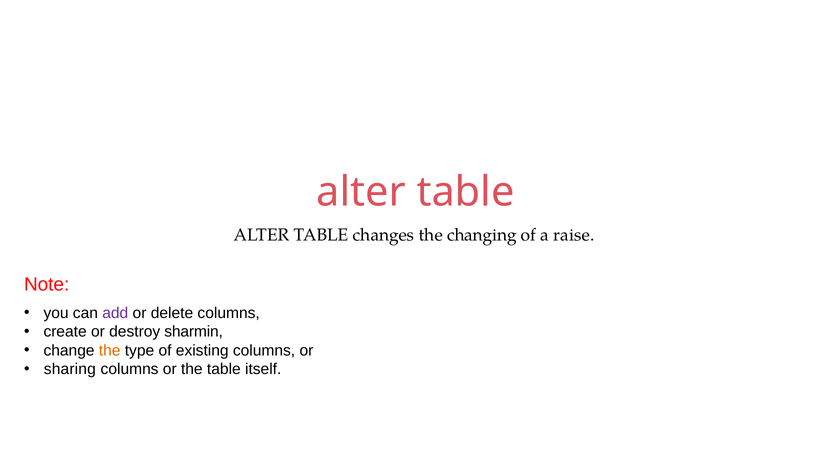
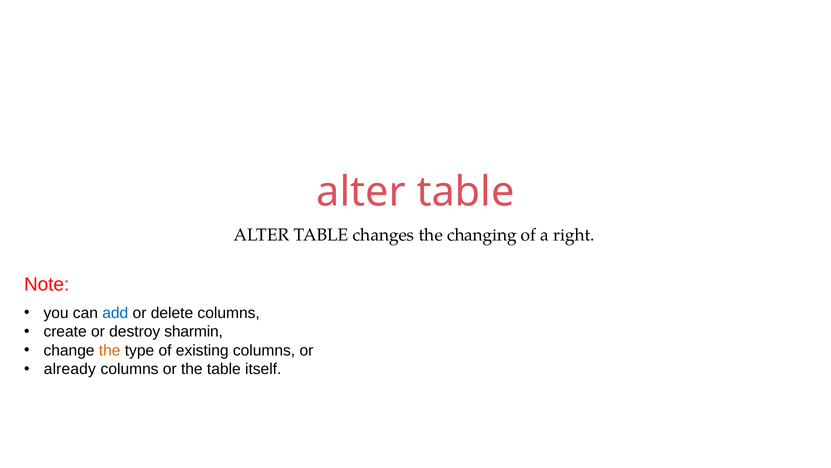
raise: raise -> right
add colour: purple -> blue
sharing: sharing -> already
